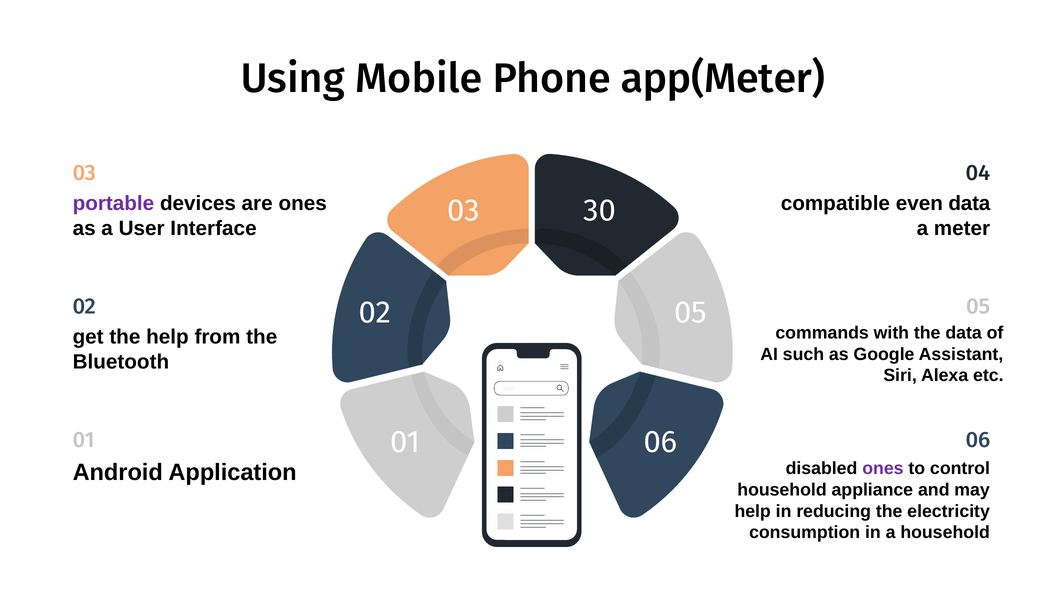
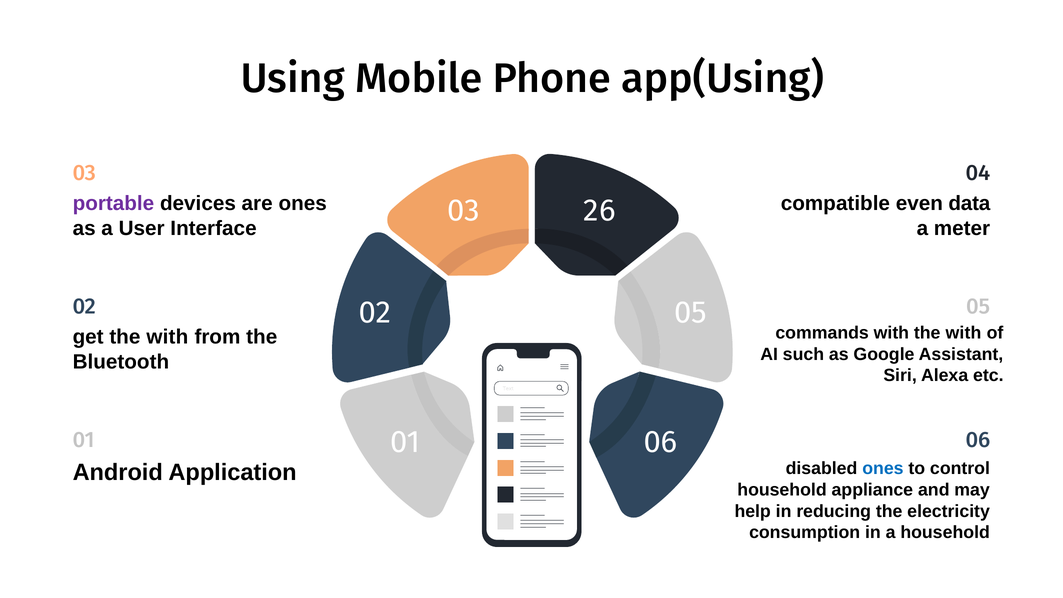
app(Meter: app(Meter -> app(Using
30: 30 -> 26
with the data: data -> with
get the help: help -> with
ones at (883, 469) colour: purple -> blue
